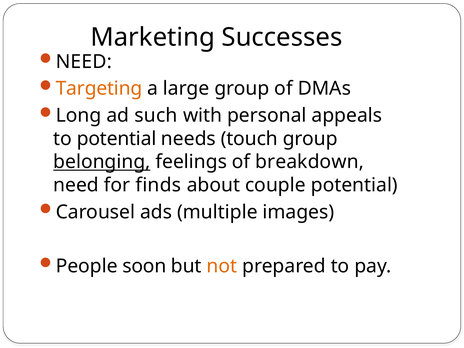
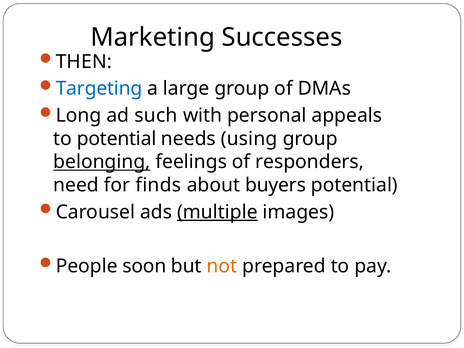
NEED at (84, 62): NEED -> THEN
Targeting colour: orange -> blue
touch: touch -> using
breakdown: breakdown -> responders
couple: couple -> buyers
multiple underline: none -> present
